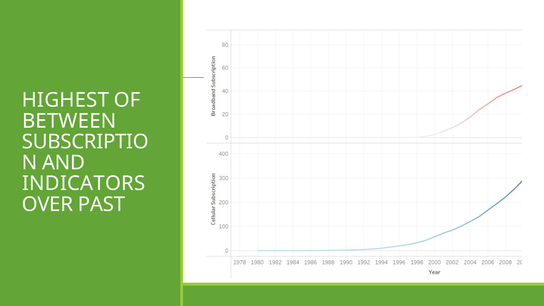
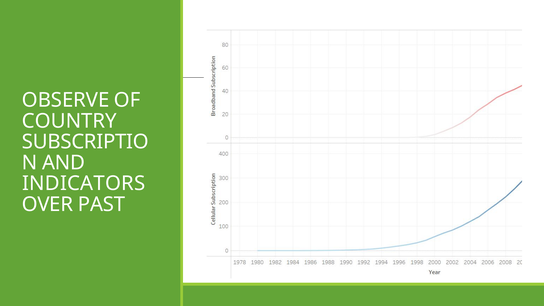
HIGHEST: HIGHEST -> OBSERVE
BETWEEN: BETWEEN -> COUNTRY
